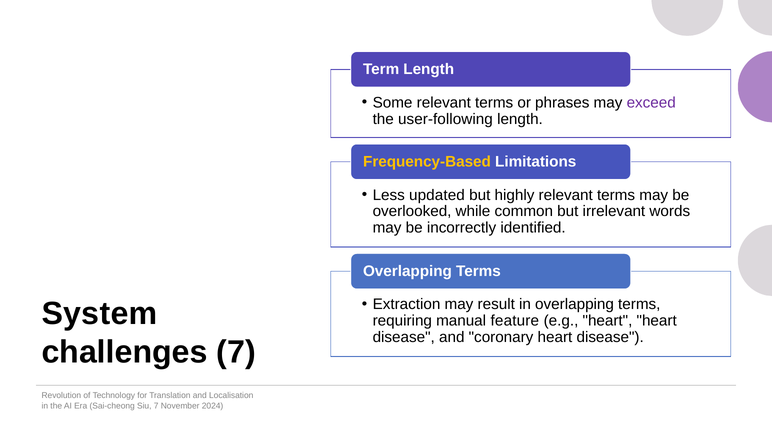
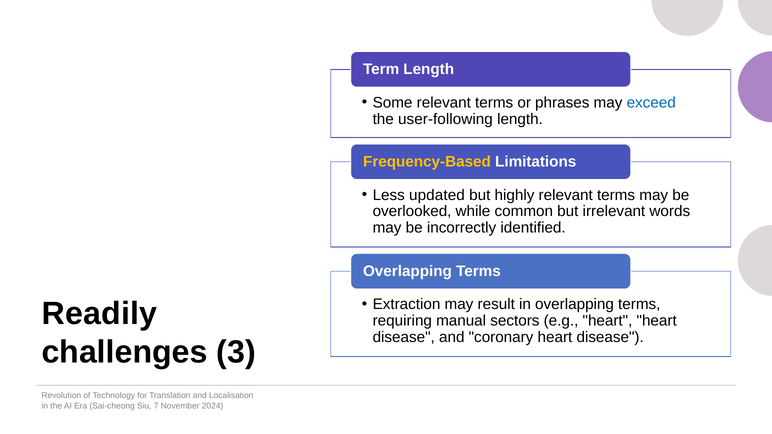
exceed colour: purple -> blue
System: System -> Readily
feature: feature -> sectors
challenges 7: 7 -> 3
